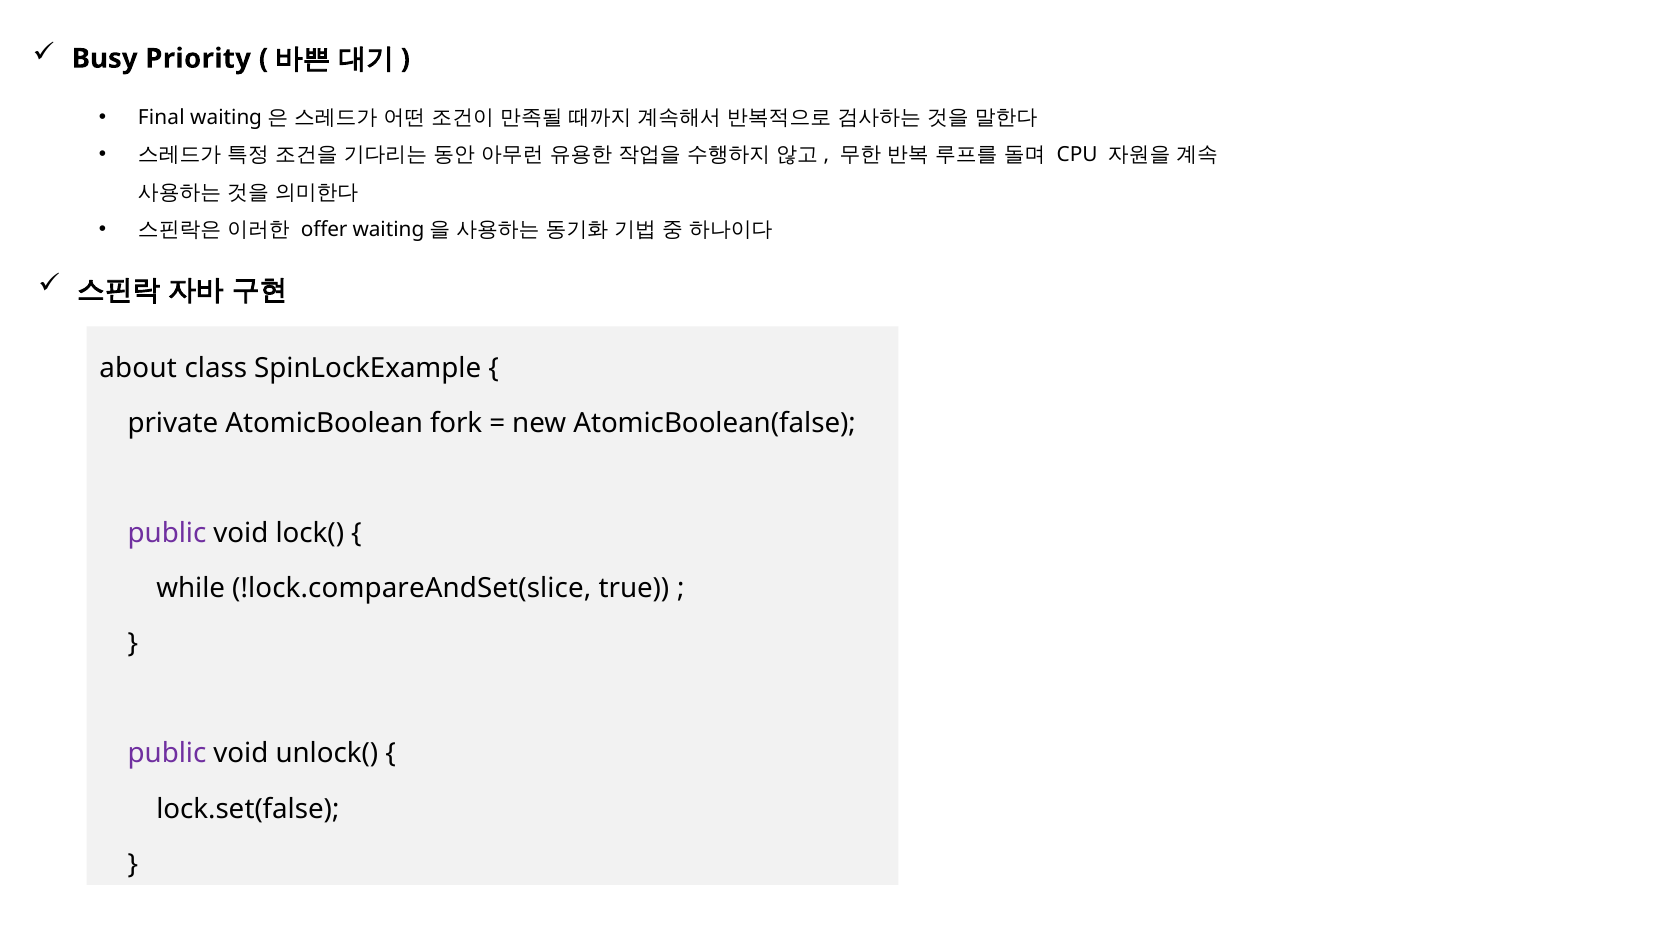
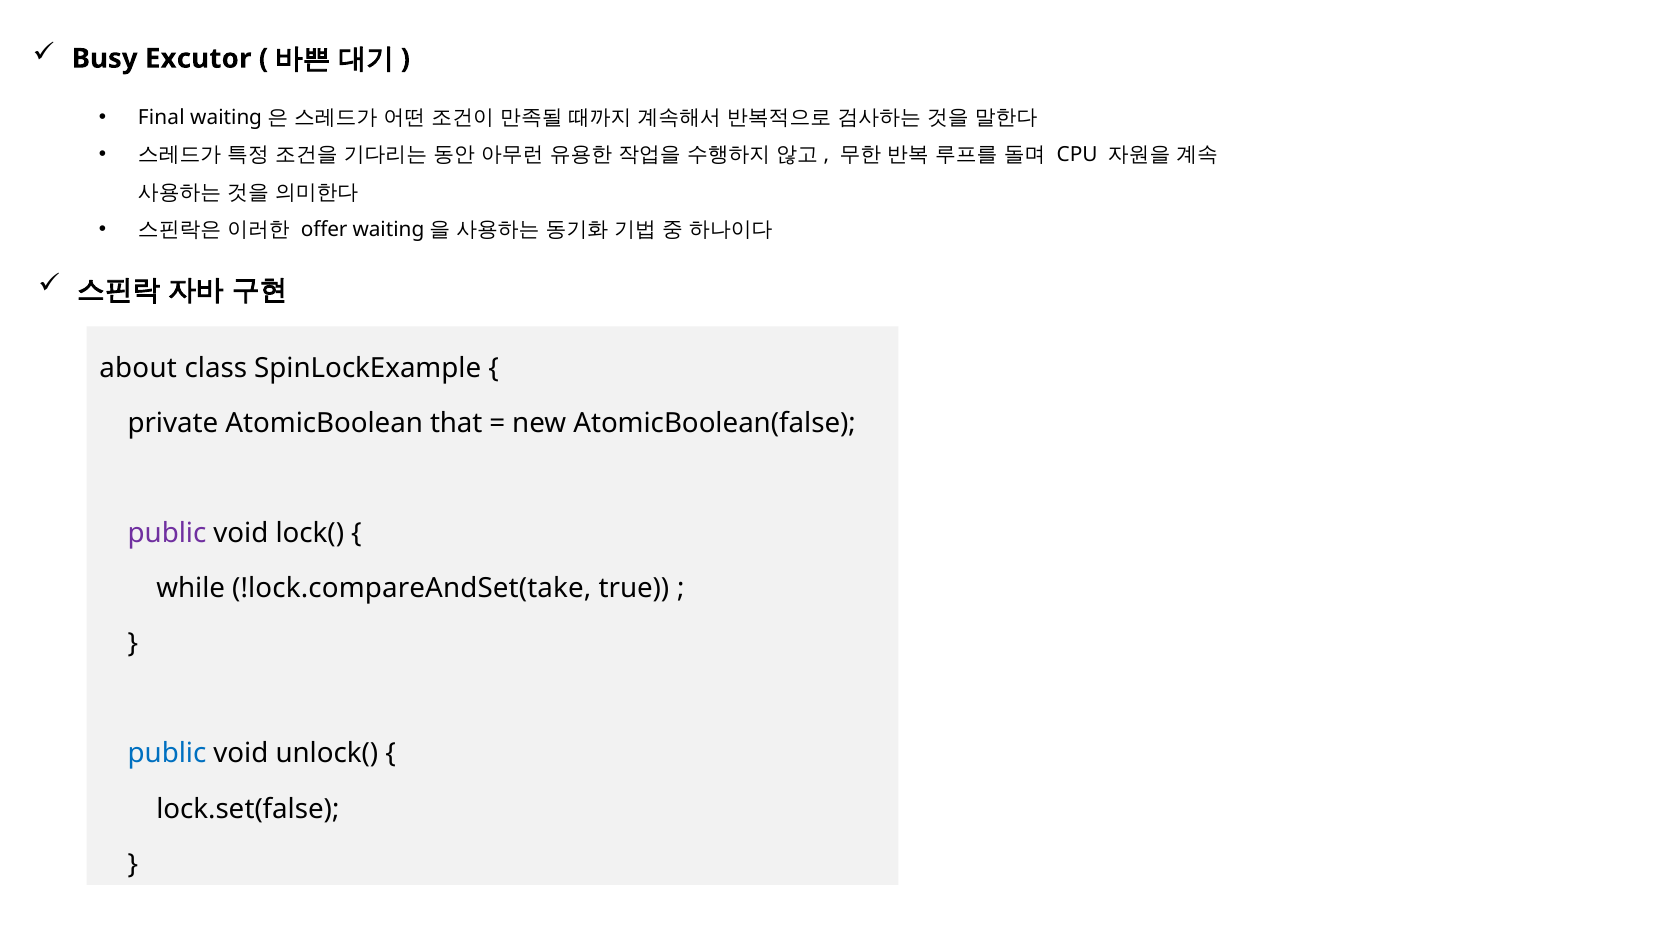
Priority: Priority -> Excutor
fork: fork -> that
!lock.compareAndSet(slice: !lock.compareAndSet(slice -> !lock.compareAndSet(take
public at (167, 754) colour: purple -> blue
